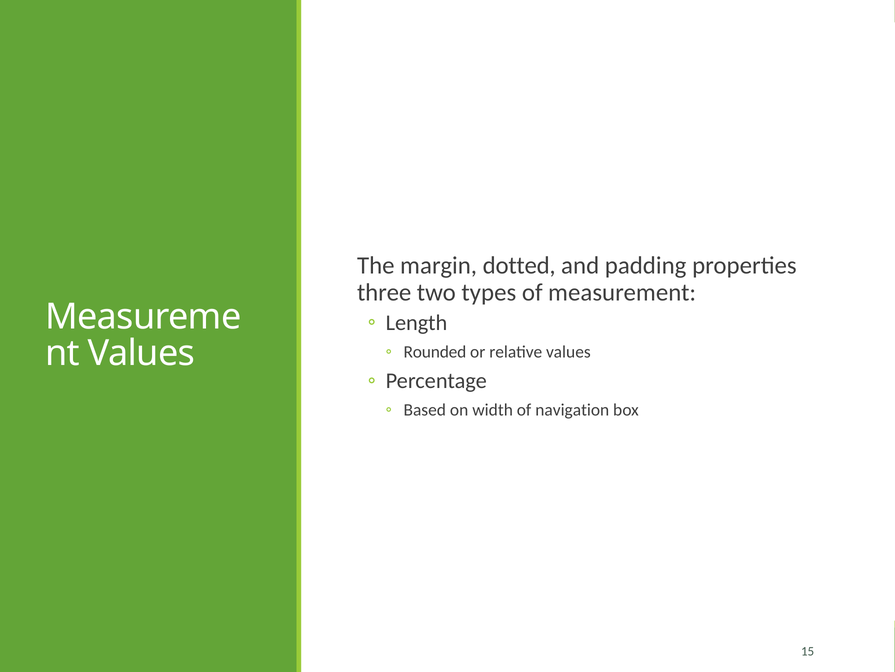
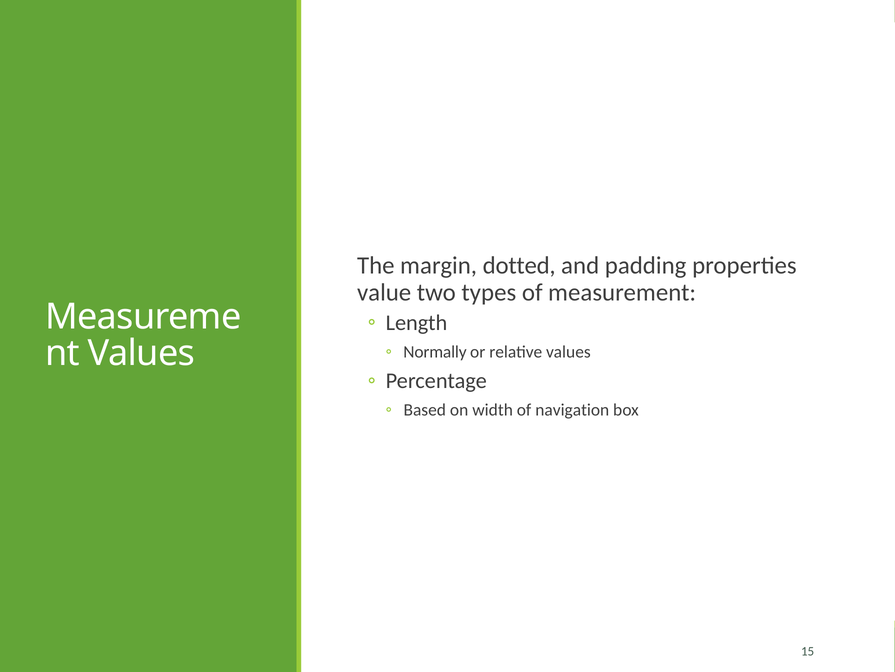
three: three -> value
Rounded: Rounded -> Normally
